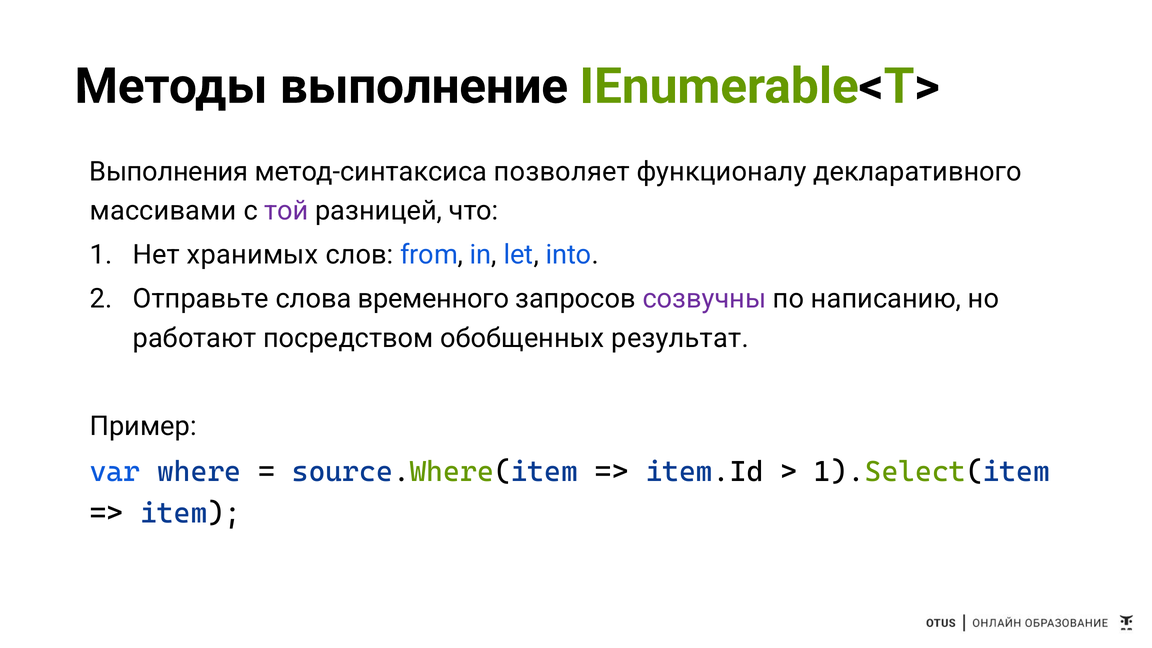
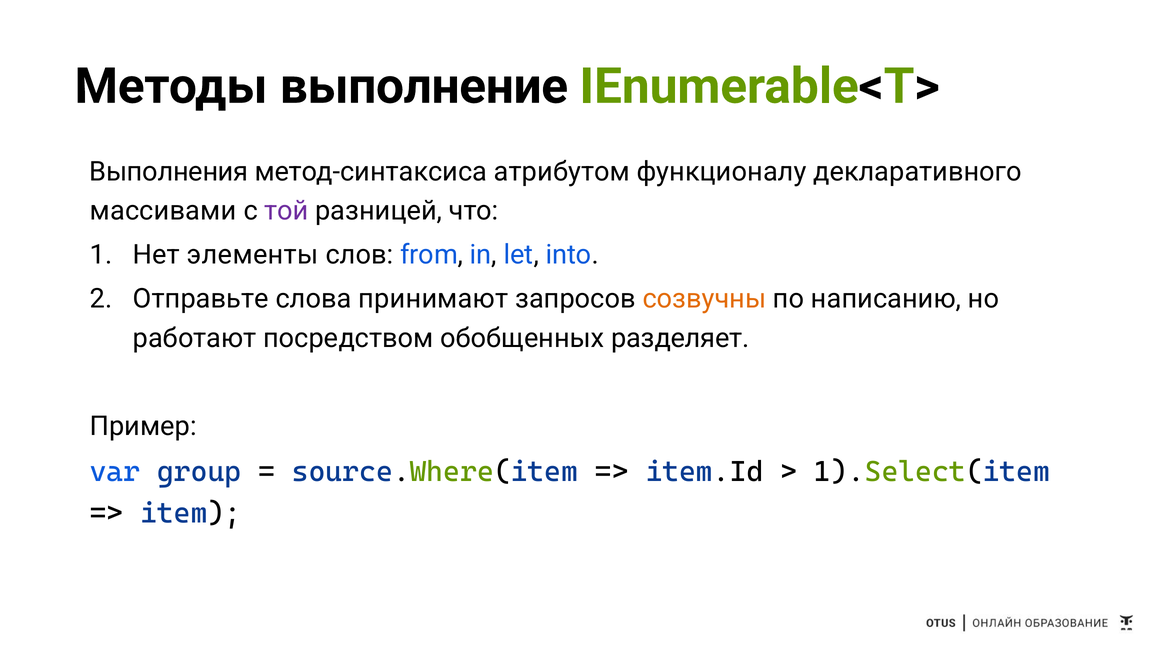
позволяет: позволяет -> атрибутом
хранимых: хранимых -> элементы
временного: временного -> принимают
созвучны colour: purple -> orange
результат: результат -> разделяет
where: where -> group
